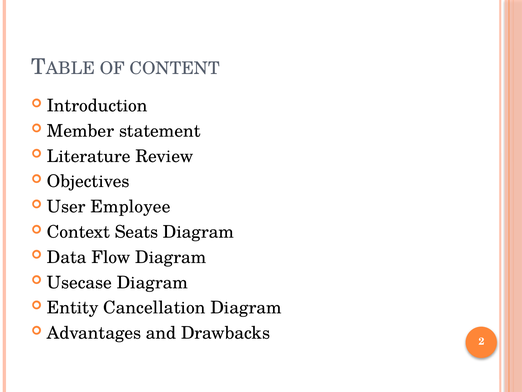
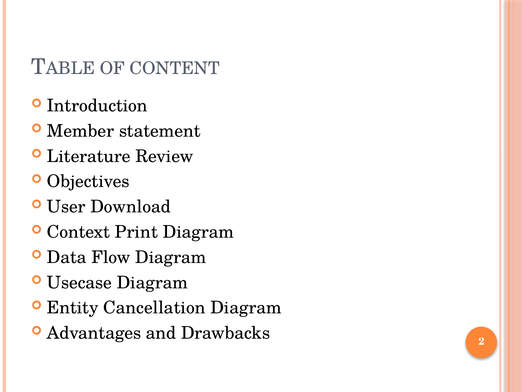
Employee: Employee -> Download
Seats: Seats -> Print
